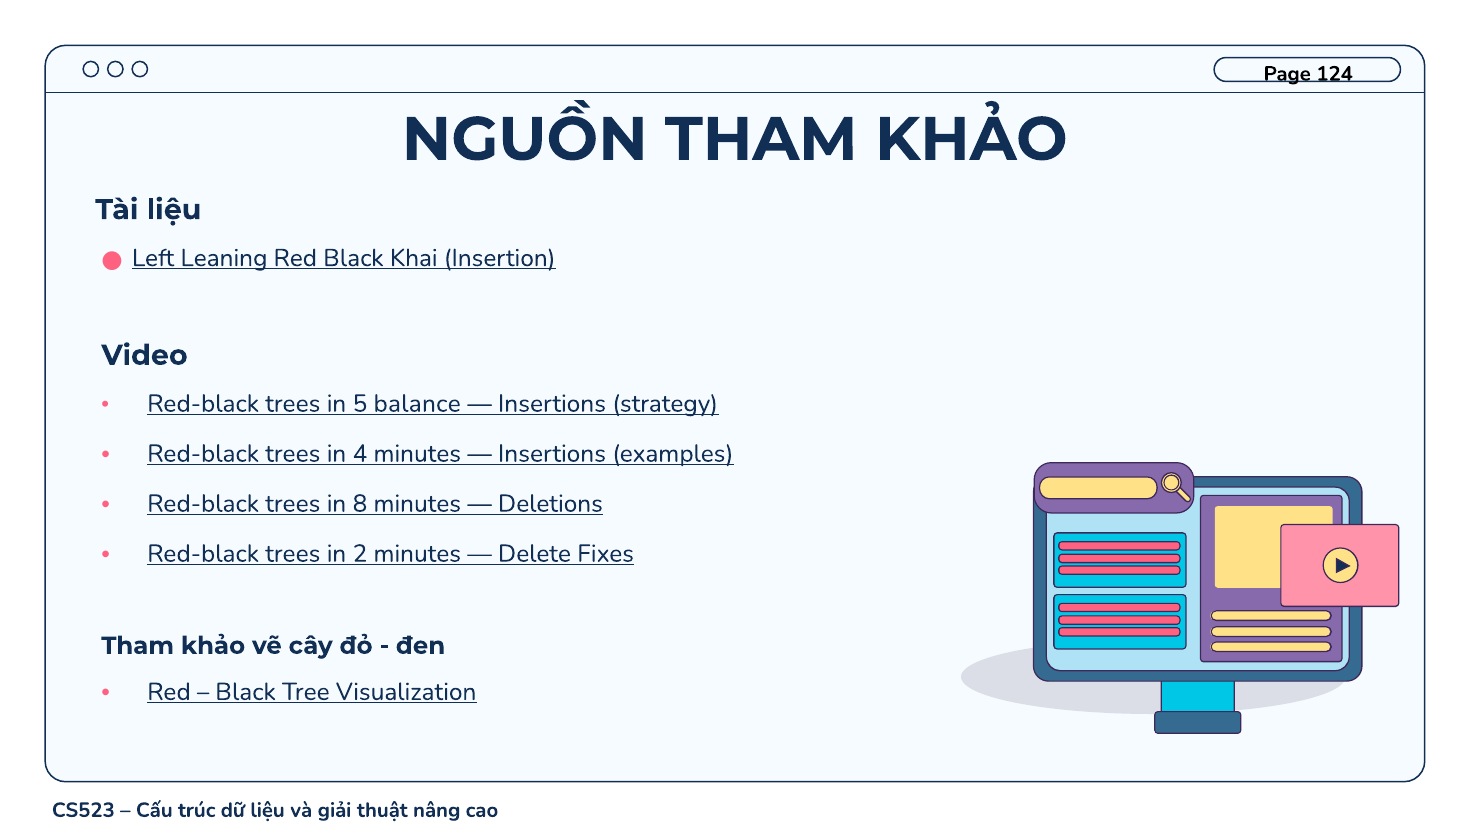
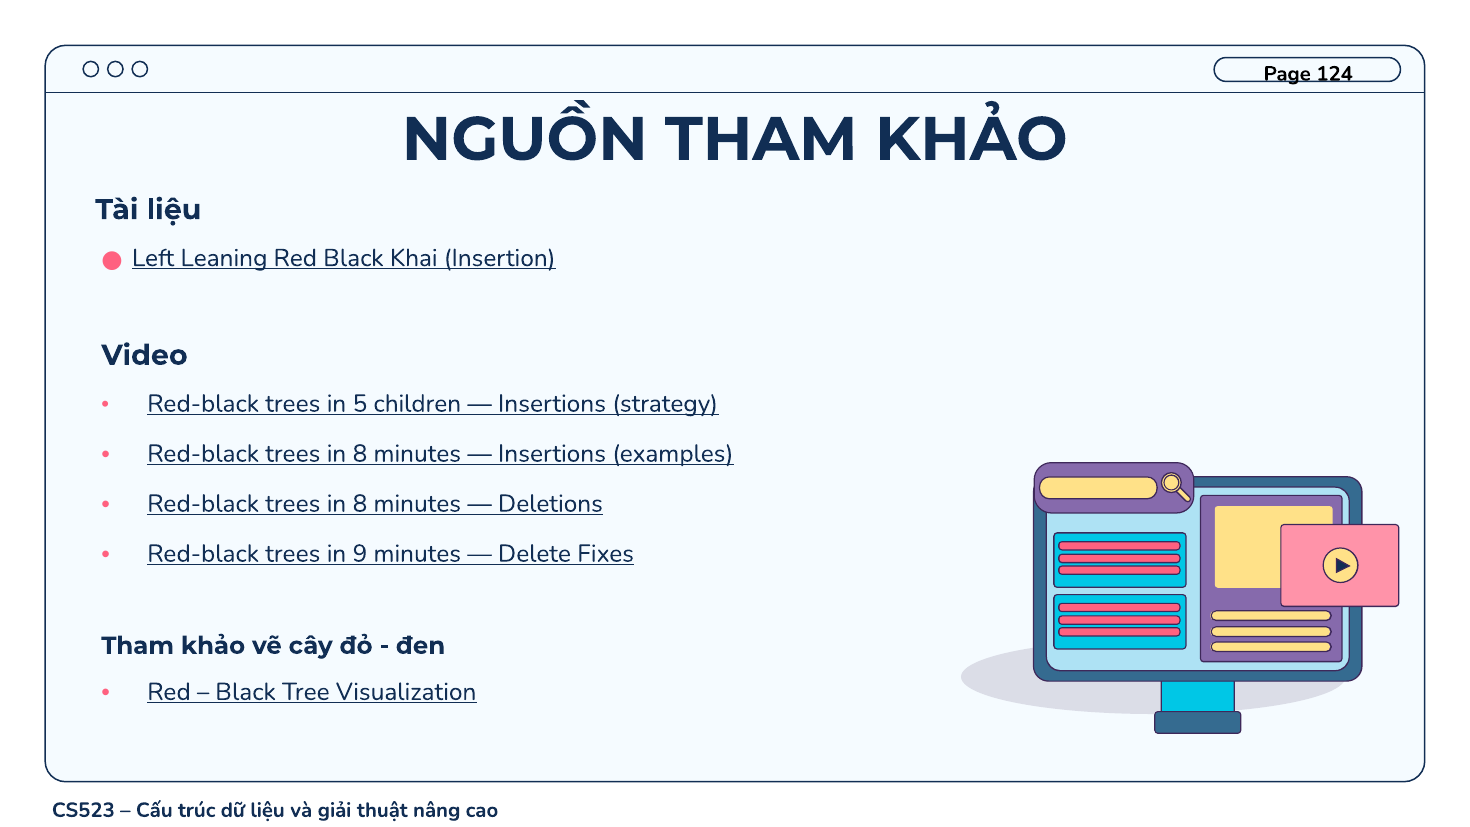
balance: balance -> children
4 at (360, 454): 4 -> 8
2: 2 -> 9
